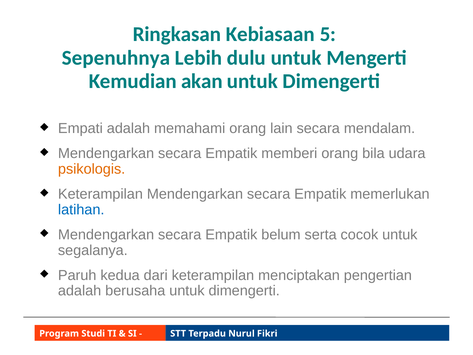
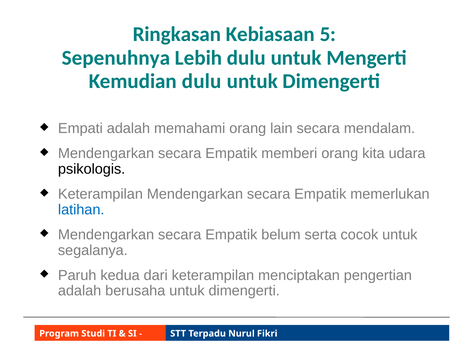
Kemudian akan: akan -> dulu
bila: bila -> kita
psikologis colour: orange -> black
